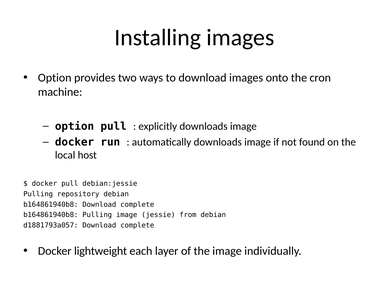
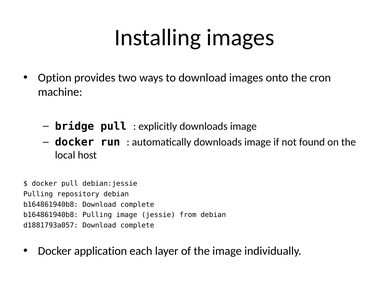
option at (74, 127): option -> bridge
lightweight: lightweight -> application
